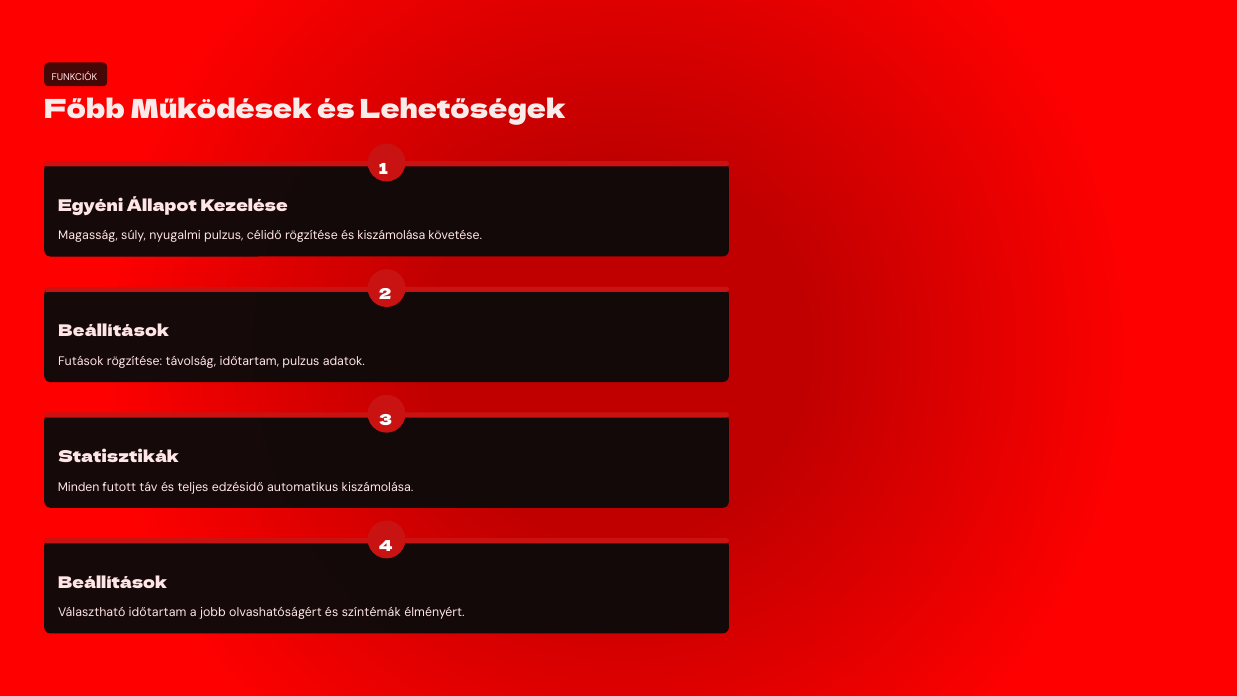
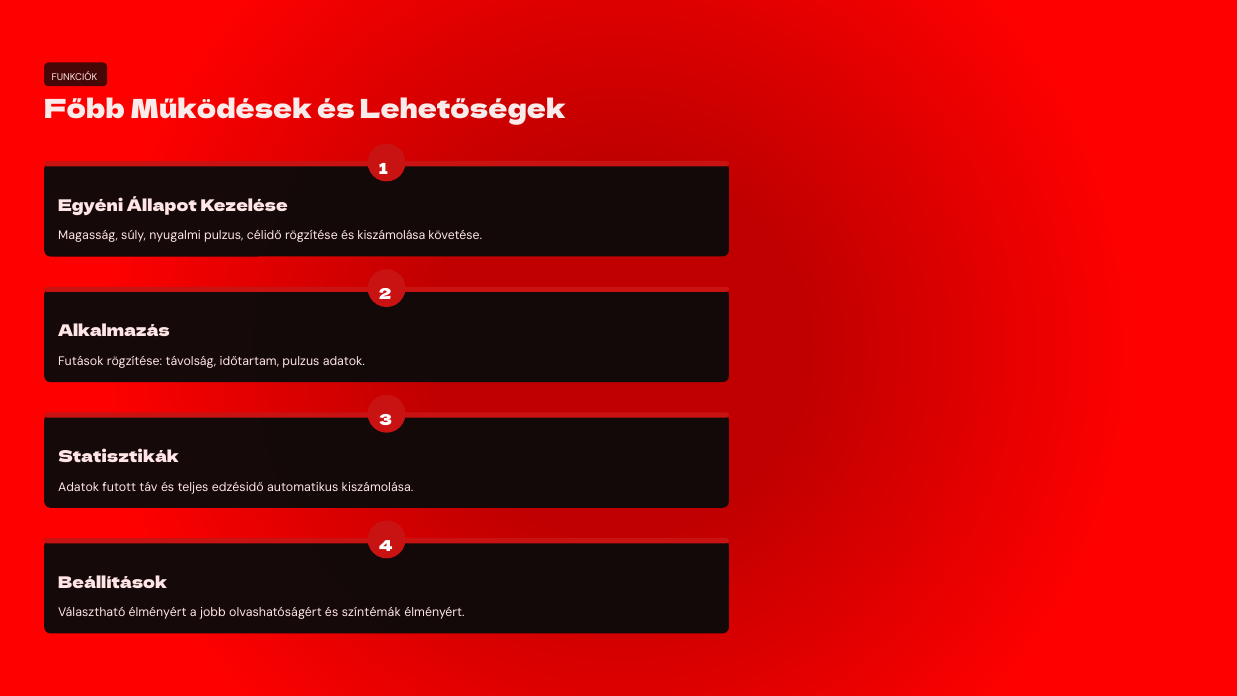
Beállítások at (114, 331): Beállítások -> Alkalmazás
Minden at (79, 487): Minden -> Adatok
Választható időtartam: időtartam -> élményért
